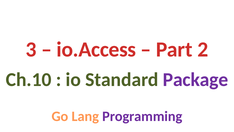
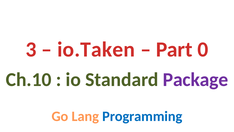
io.Access: io.Access -> io.Taken
2: 2 -> 0
Programming colour: purple -> blue
